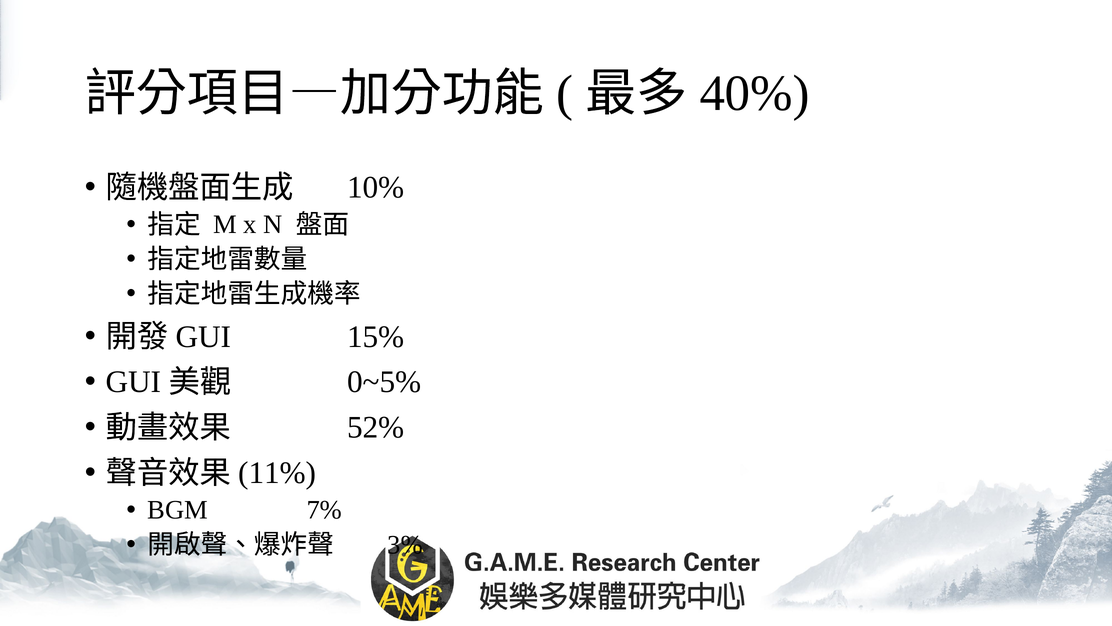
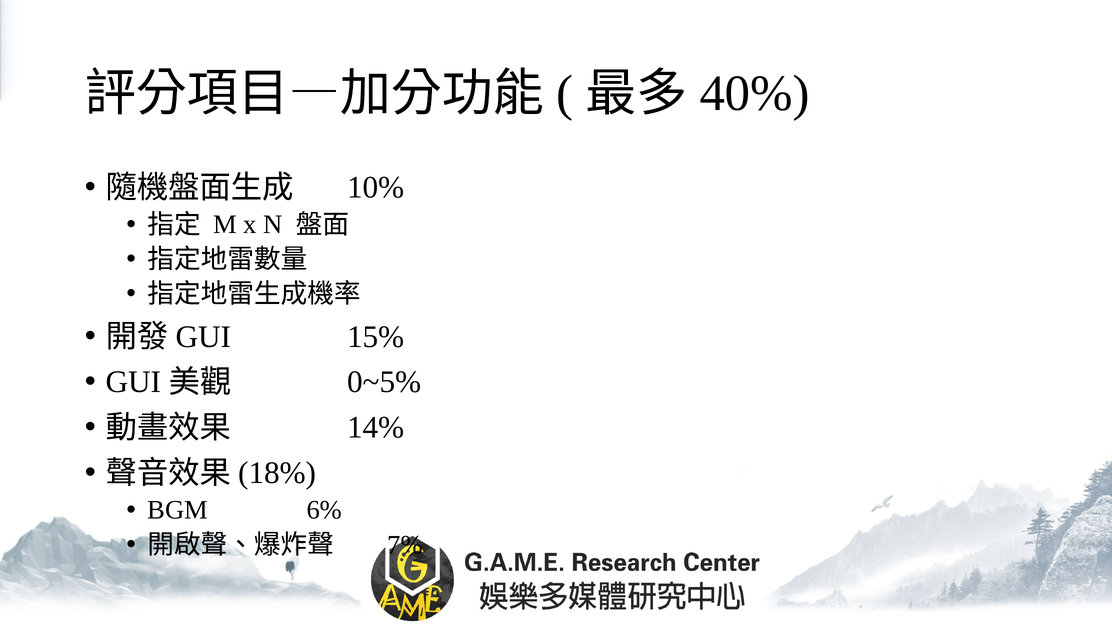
52%: 52% -> 14%
11%: 11% -> 18%
7%: 7% -> 6%
3%: 3% -> 7%
